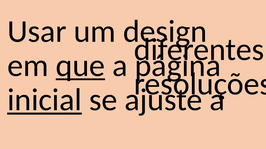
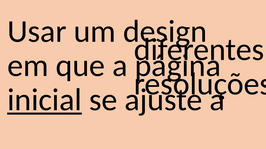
que underline: present -> none
